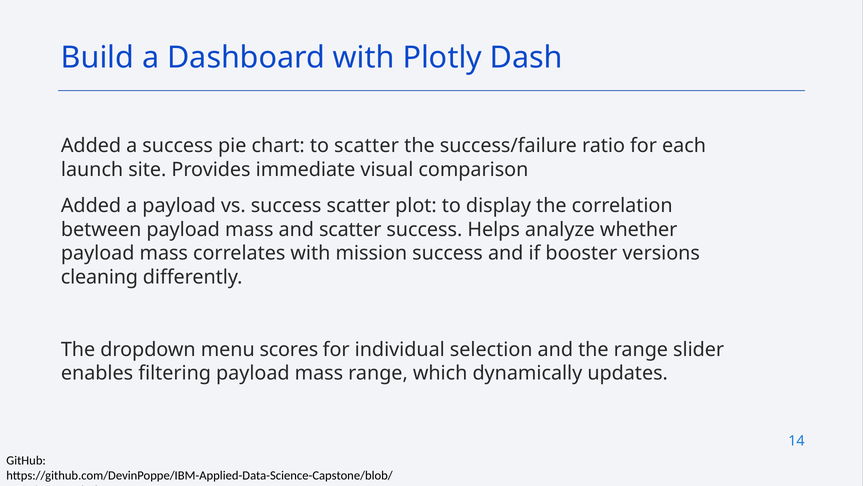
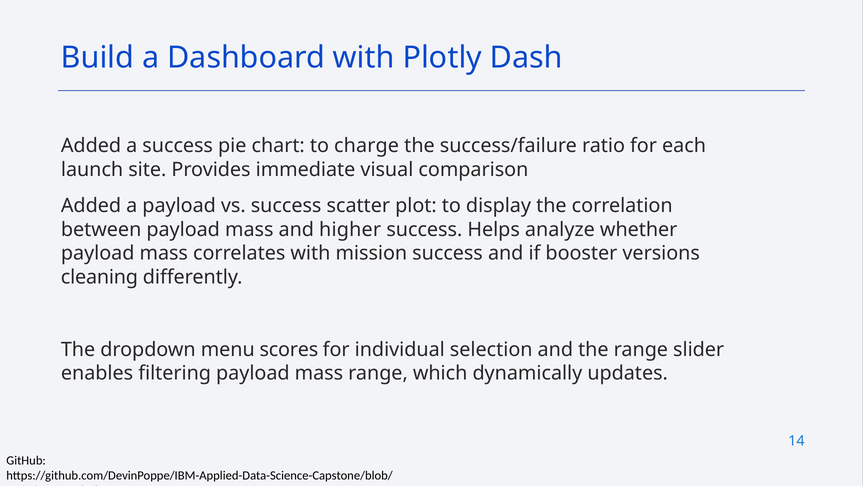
to scatter: scatter -> charge
and scatter: scatter -> higher
